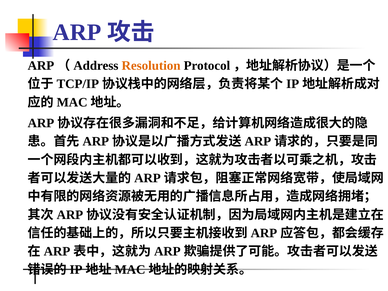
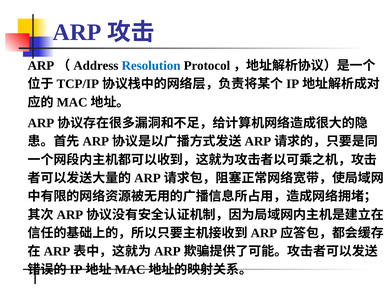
Resolution colour: orange -> blue
